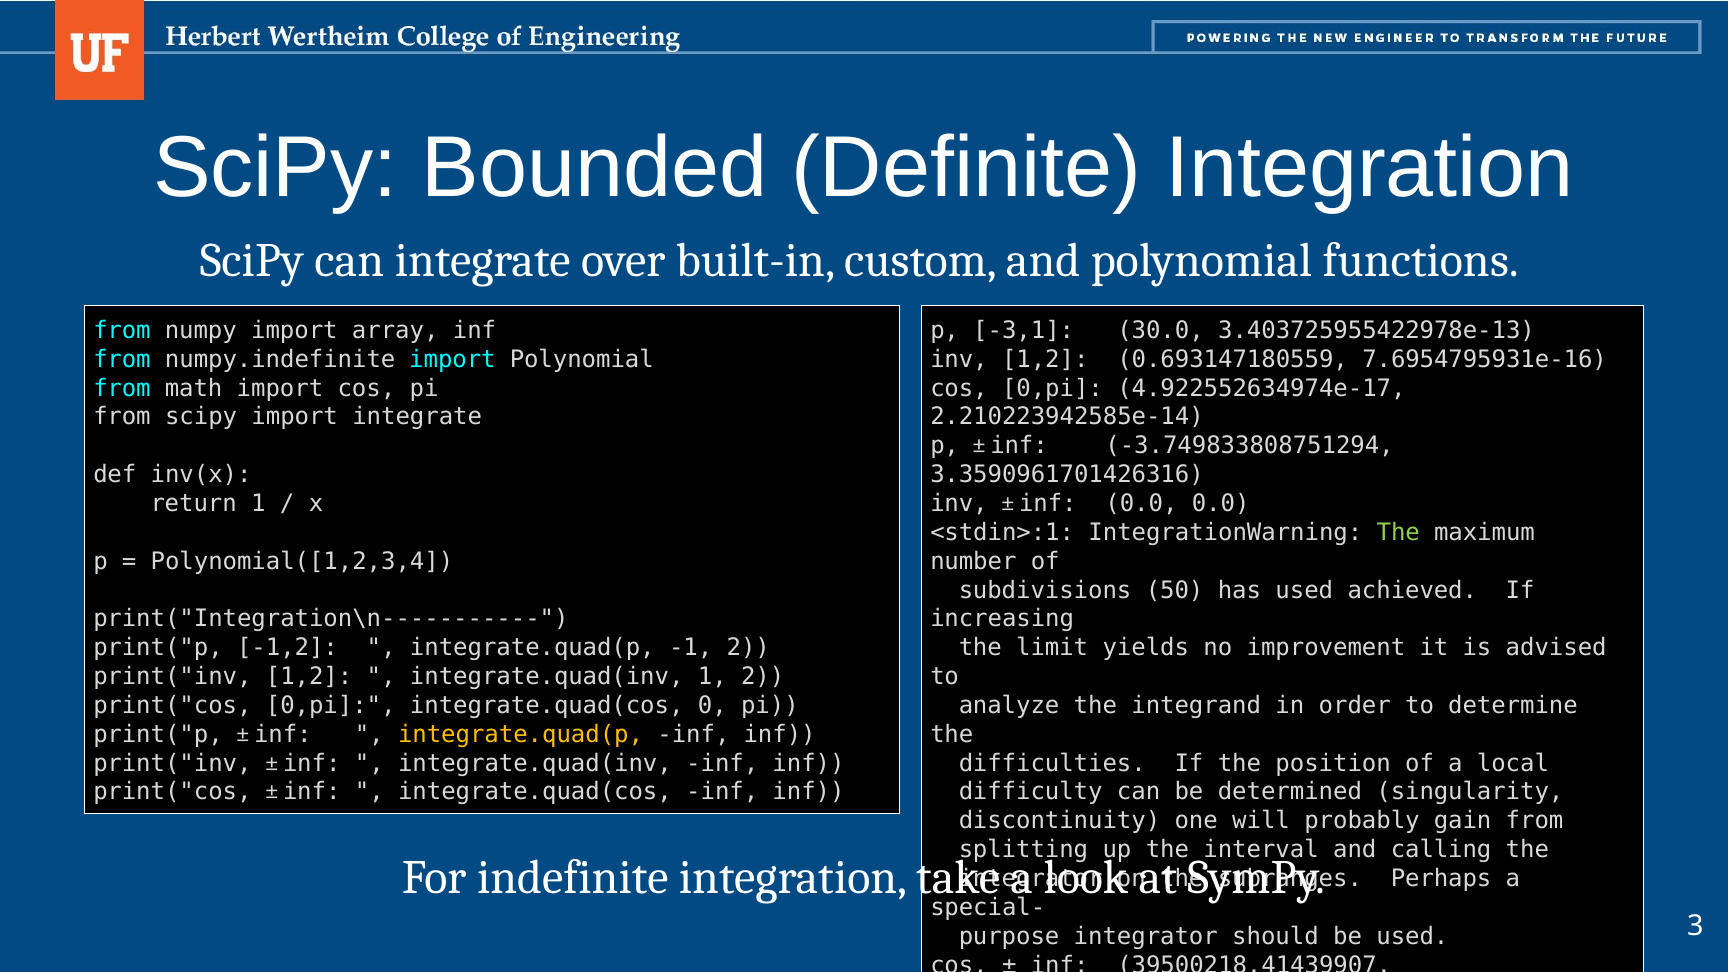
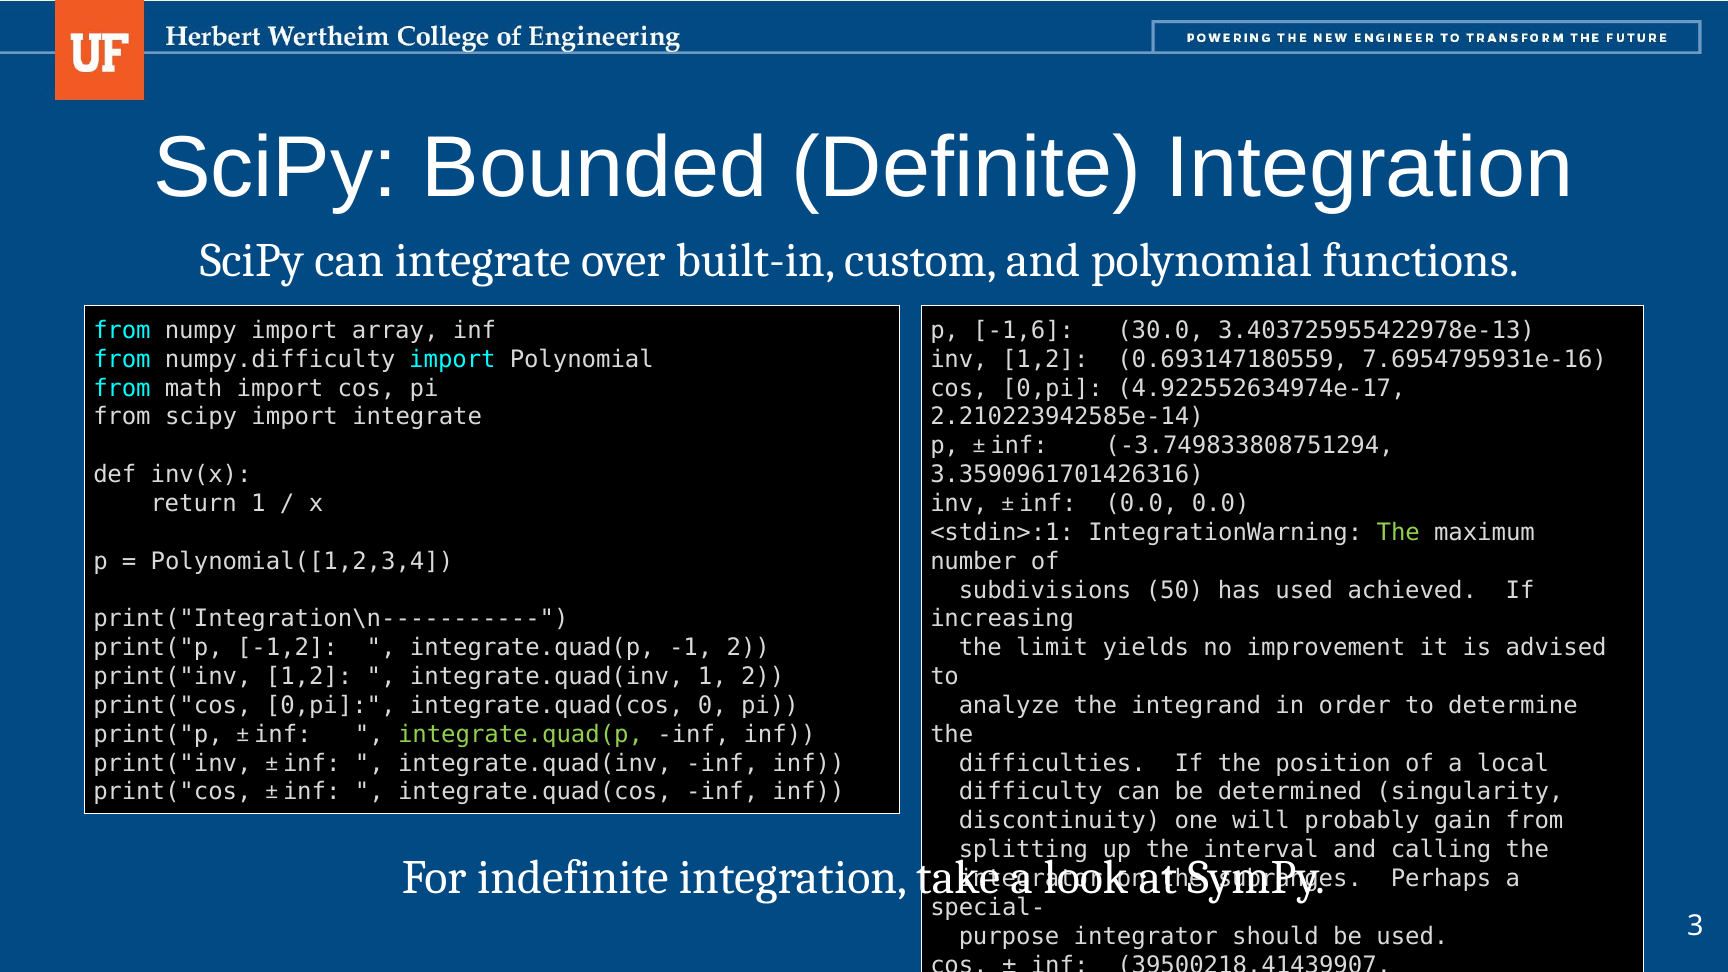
-3,1: -3,1 -> -1,6
numpy.indefinite: numpy.indefinite -> numpy.difficulty
integrate.quad(p at (521, 734) colour: yellow -> light green
